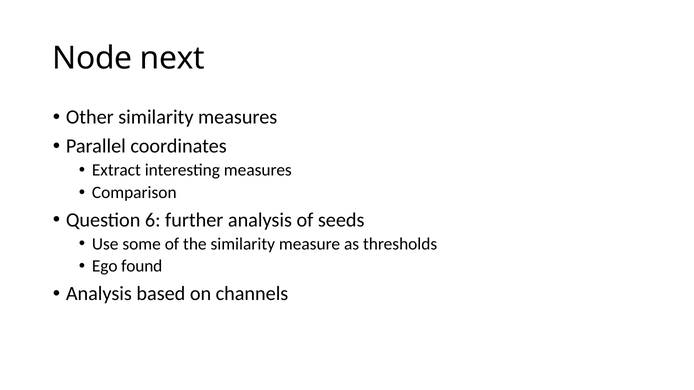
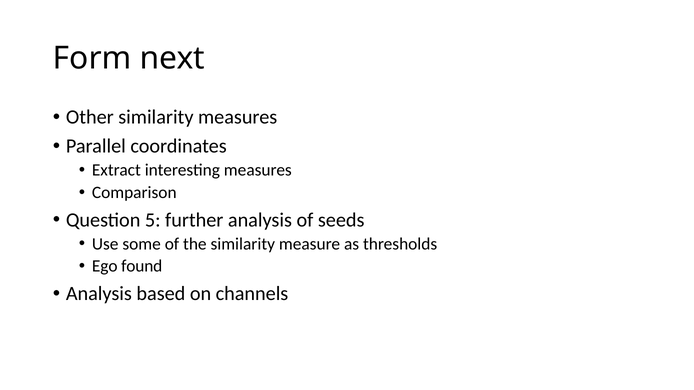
Node: Node -> Form
6: 6 -> 5
